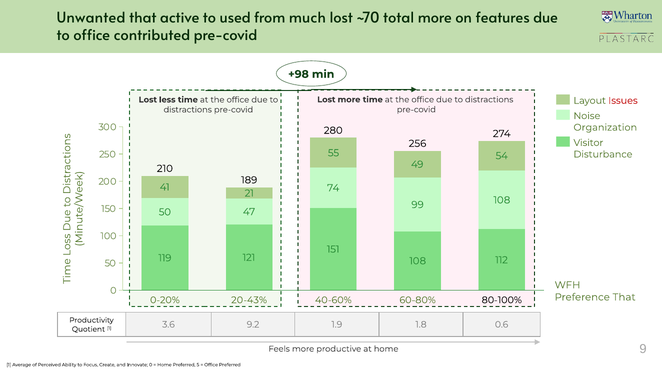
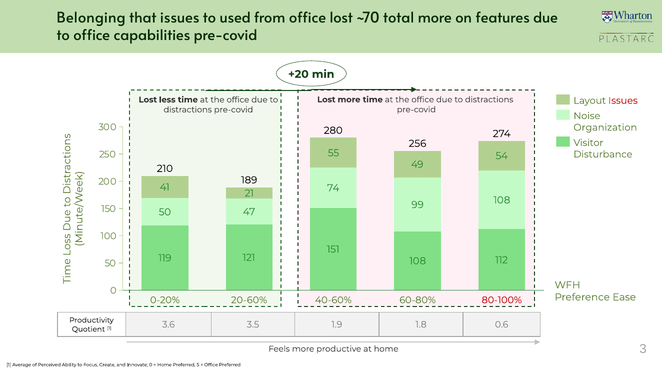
Unwanted: Unwanted -> Belonging
that active: active -> issues
from much: much -> office
contributed: contributed -> capabilities
+98: +98 -> +20
Preference That: That -> Ease
20-43%: 20-43% -> 20-60%
80-100% colour: black -> red
9.2: 9.2 -> 3.5
9: 9 -> 3
